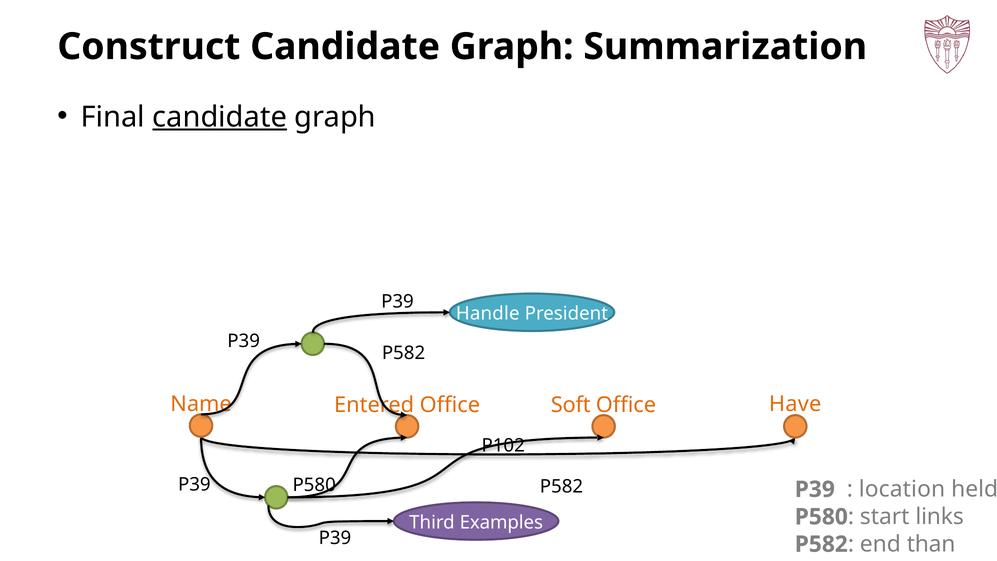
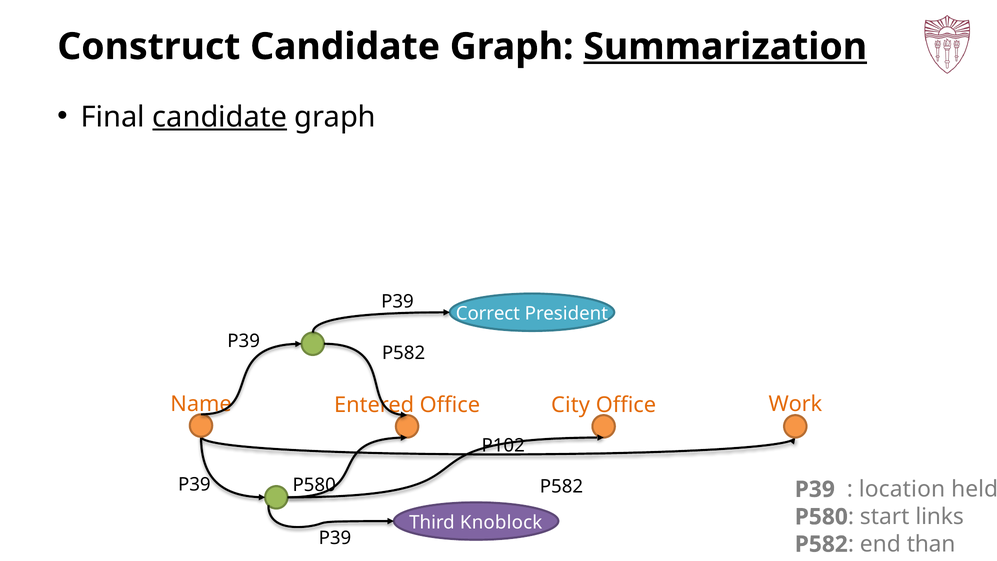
Summarization underline: none -> present
Handle: Handle -> Correct
Have: Have -> Work
Soft: Soft -> City
Examples: Examples -> Knoblock
